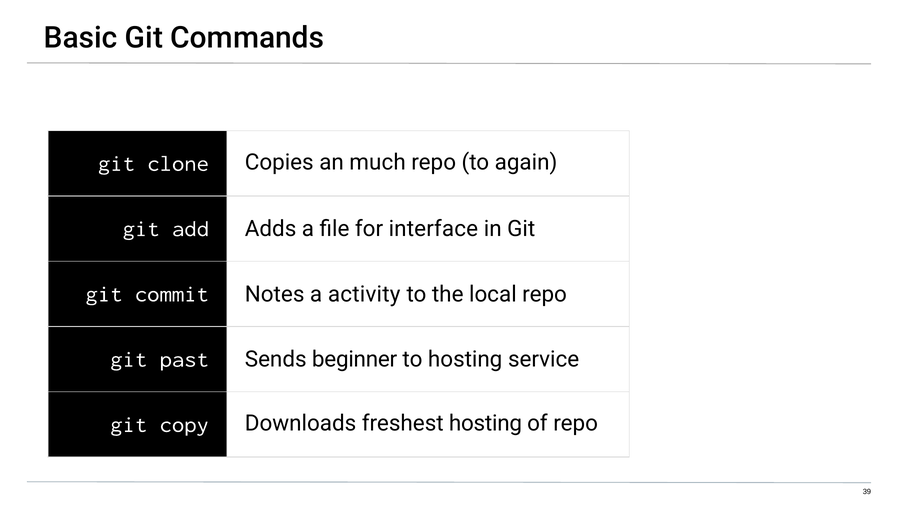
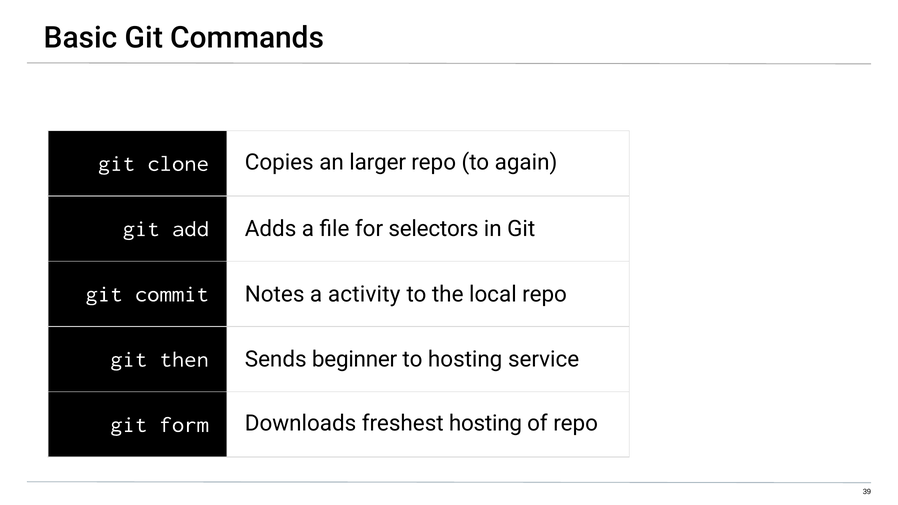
much: much -> larger
interface: interface -> selectors
past: past -> then
copy: copy -> form
